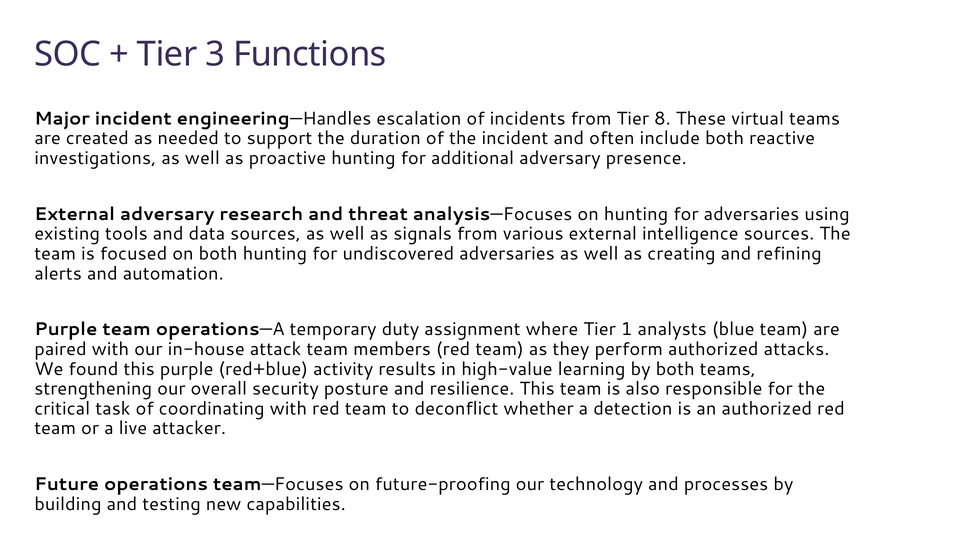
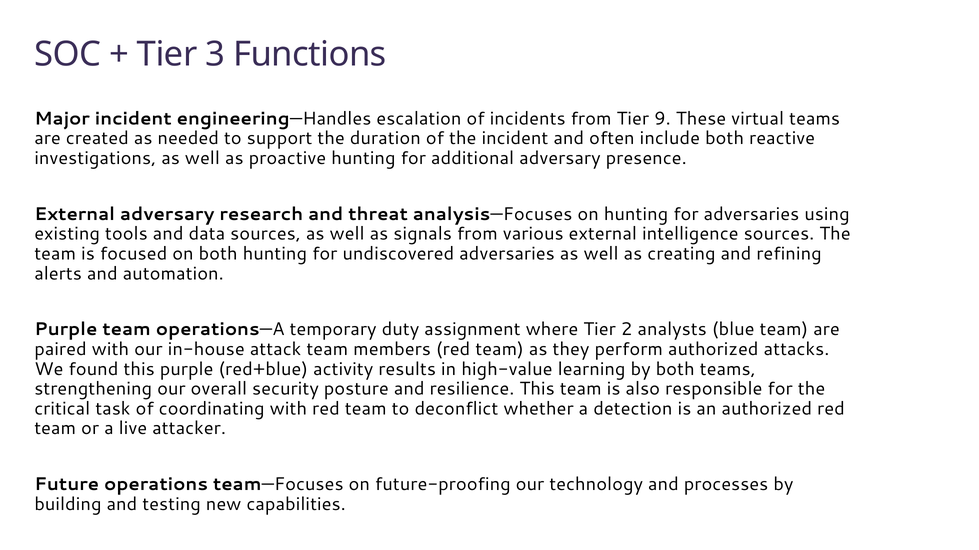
8: 8 -> 9
1: 1 -> 2
